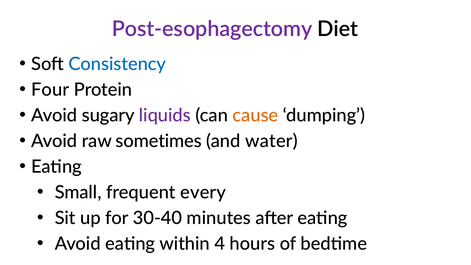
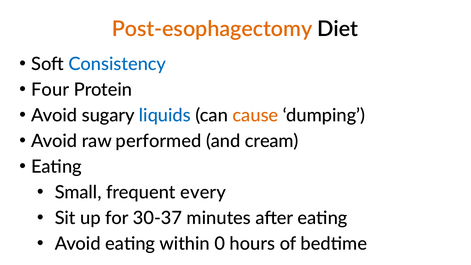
Post-esophagectomy colour: purple -> orange
liquids colour: purple -> blue
sometimes: sometimes -> performed
water: water -> cream
30-40: 30-40 -> 30-37
4: 4 -> 0
